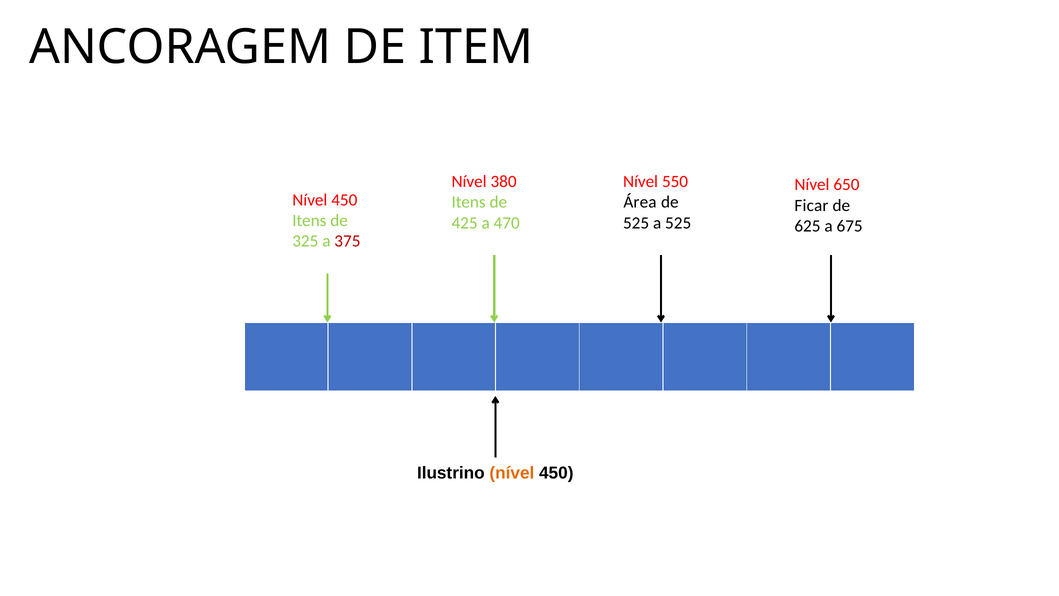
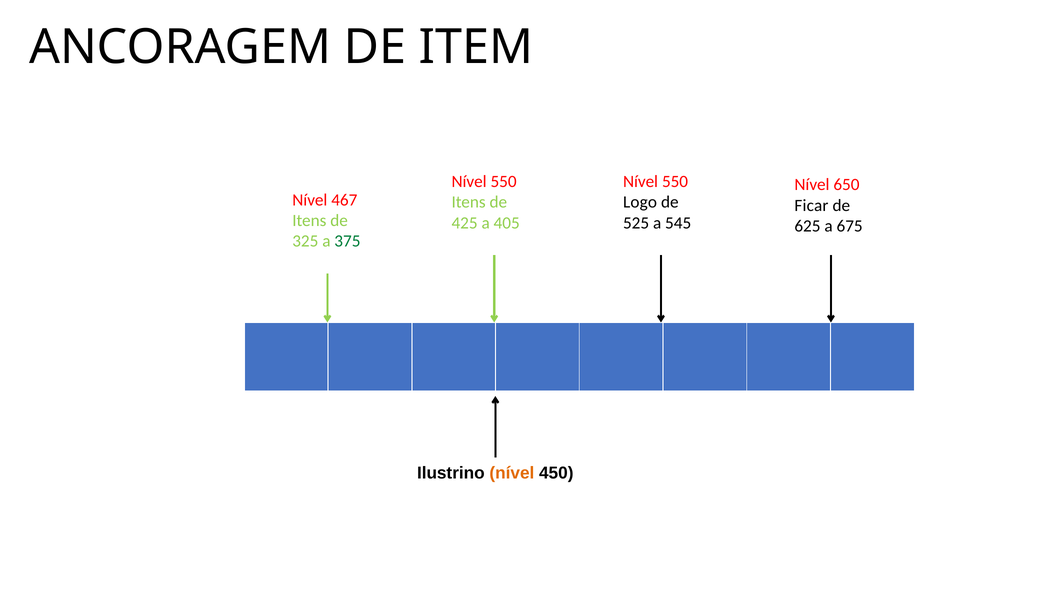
380 at (504, 181): 380 -> 550
450 at (344, 200): 450 -> 467
Área: Área -> Logo
470: 470 -> 405
a 525: 525 -> 545
375 colour: red -> green
